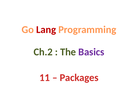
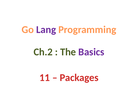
Lang colour: red -> purple
